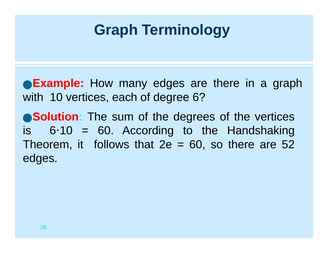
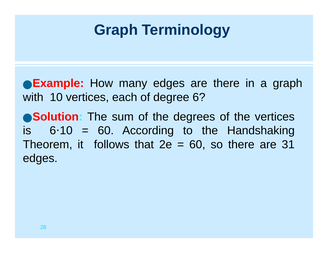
52: 52 -> 31
